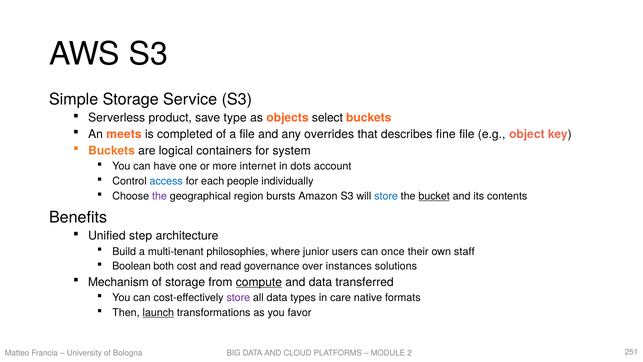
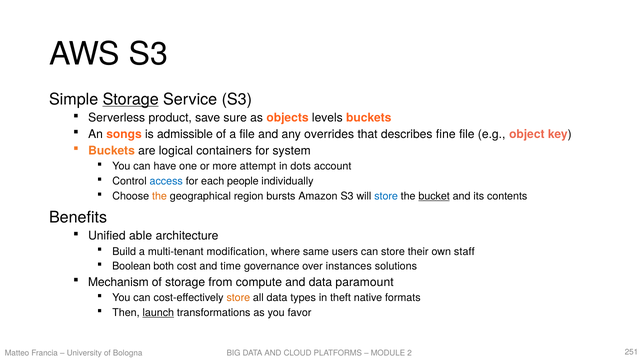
Storage at (131, 99) underline: none -> present
type: type -> sure
select: select -> levels
meets: meets -> songs
completed: completed -> admissible
internet: internet -> attempt
the at (159, 196) colour: purple -> orange
step: step -> able
philosophies: philosophies -> modification
junior: junior -> same
can once: once -> store
read: read -> time
compute underline: present -> none
transferred: transferred -> paramount
store at (238, 297) colour: purple -> orange
care: care -> theft
